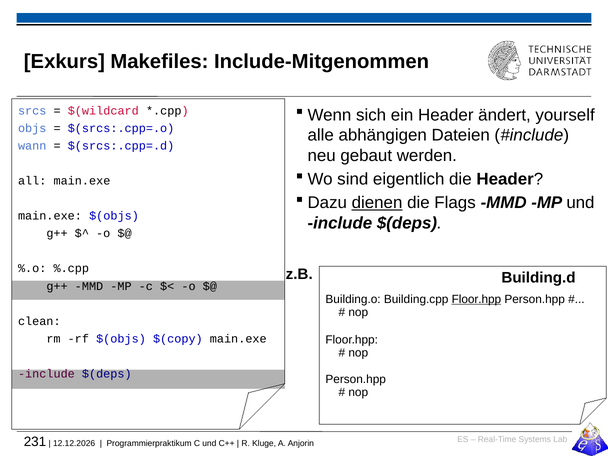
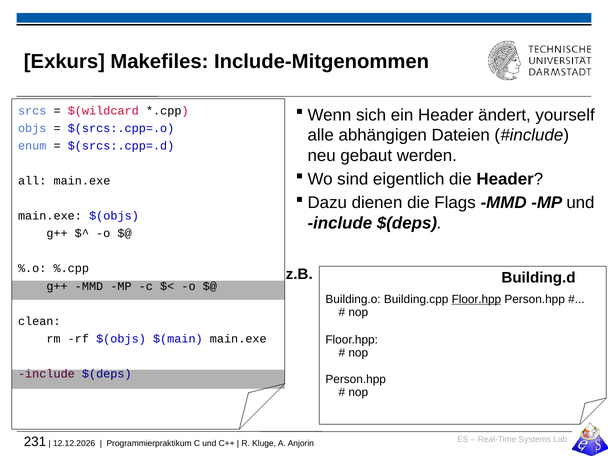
wann: wann -> enum
dienen underline: present -> none
$(copy: $(copy -> $(main
